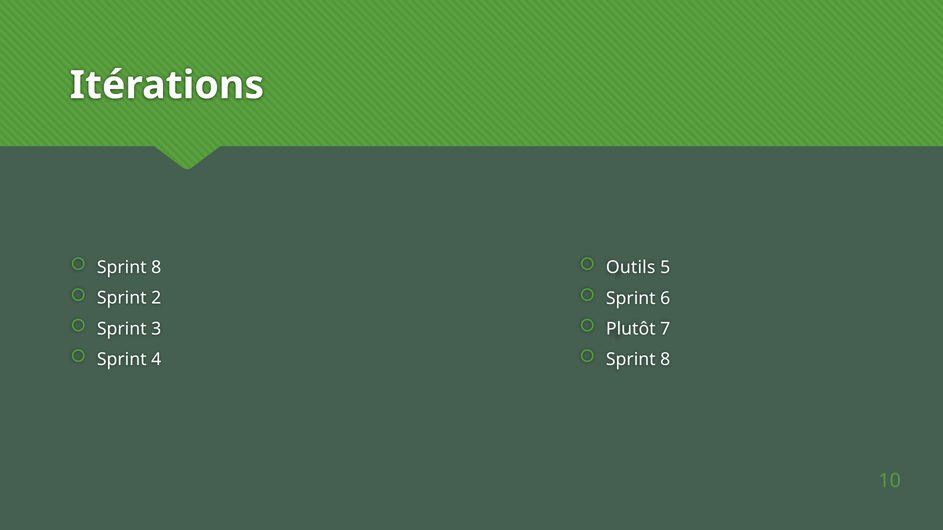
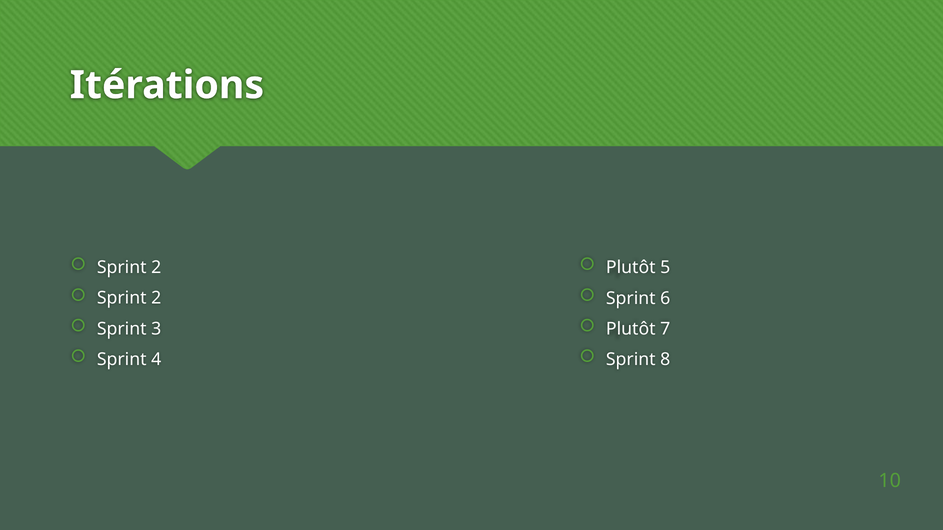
8 at (156, 268): 8 -> 2
Outils at (631, 268): Outils -> Plutôt
